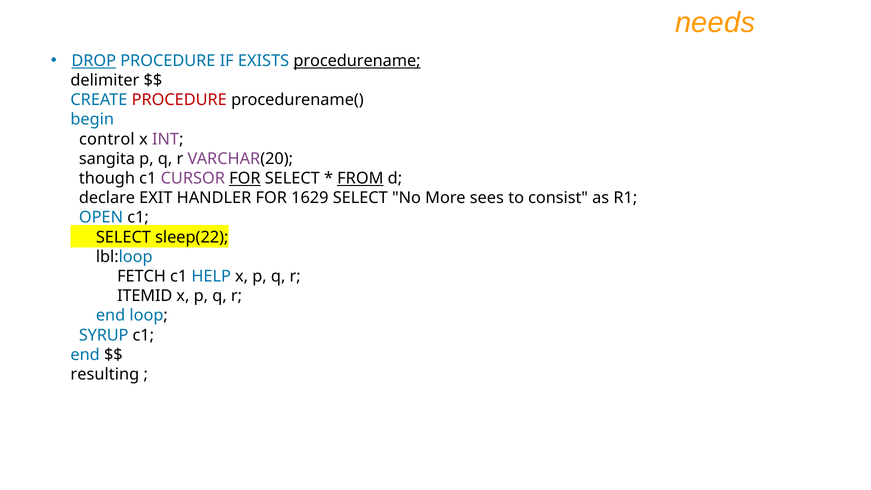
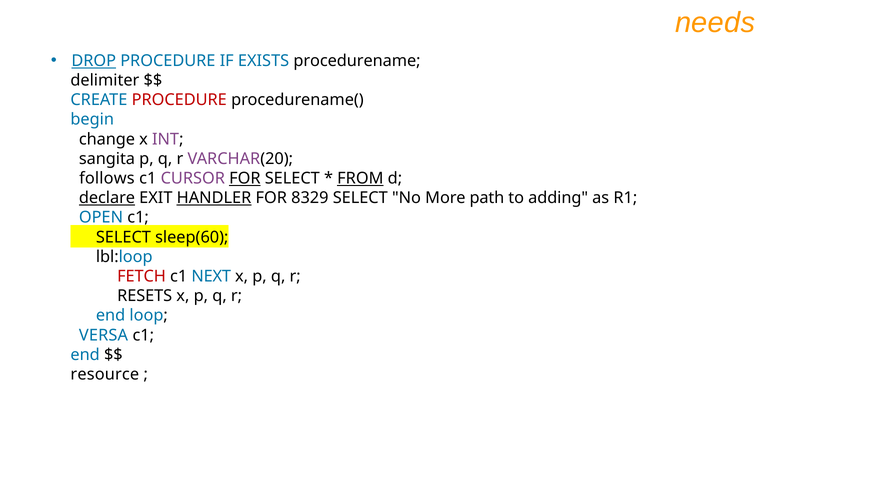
procedurename underline: present -> none
control: control -> change
though: though -> follows
declare underline: none -> present
HANDLER underline: none -> present
1629: 1629 -> 8329
sees: sees -> path
consist: consist -> adding
sleep(22: sleep(22 -> sleep(60
FETCH colour: black -> red
HELP: HELP -> NEXT
ITEMID: ITEMID -> RESETS
SYRUP: SYRUP -> VERSA
resulting: resulting -> resource
